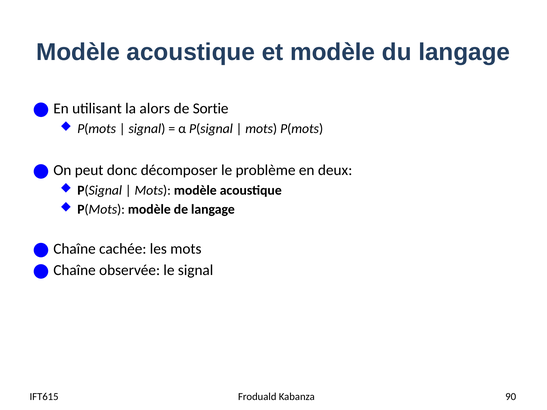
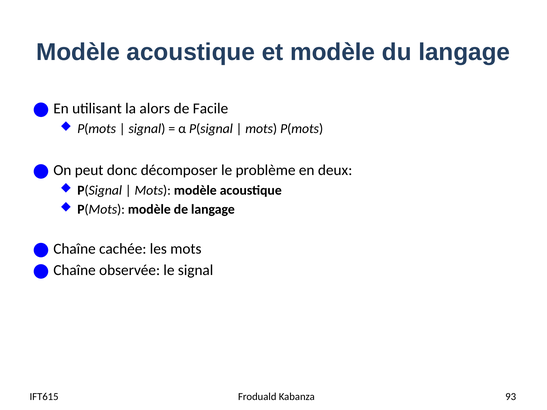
Sortie: Sortie -> Facile
90: 90 -> 93
